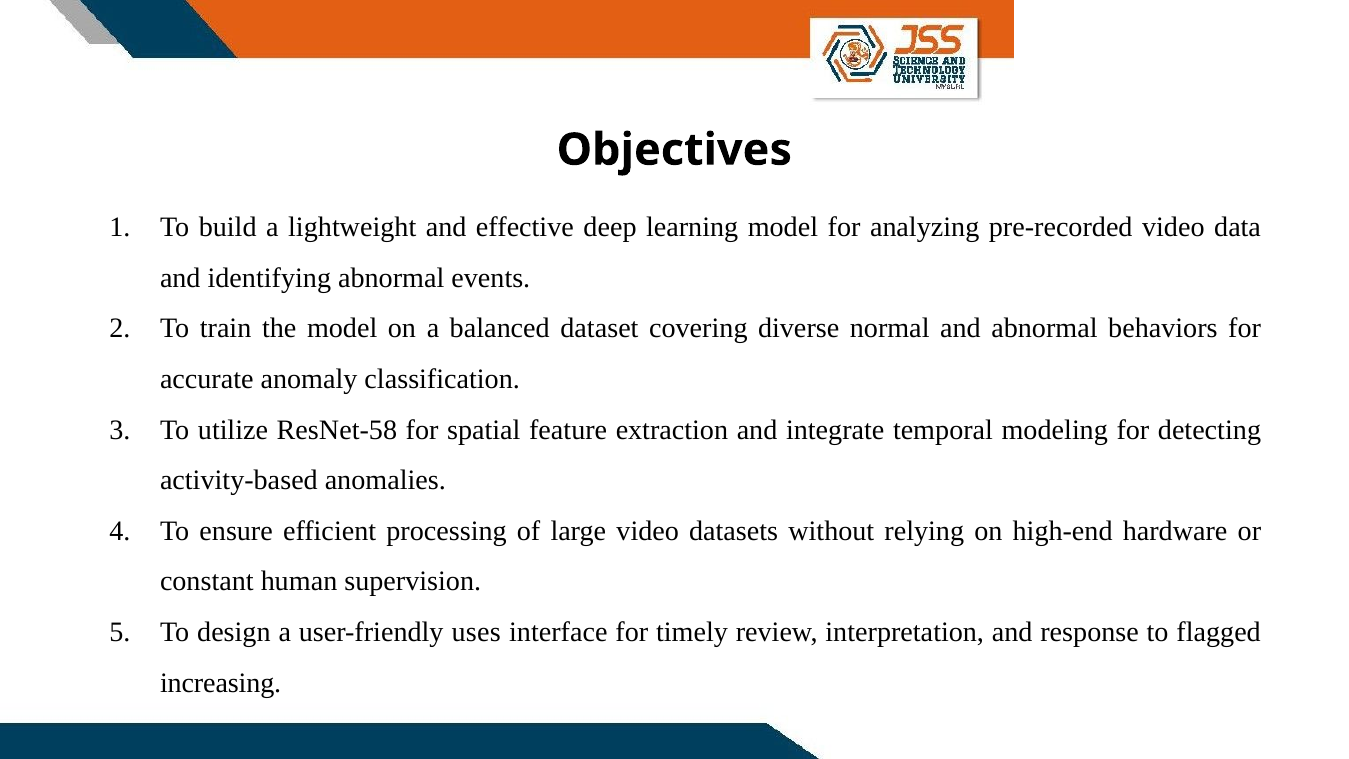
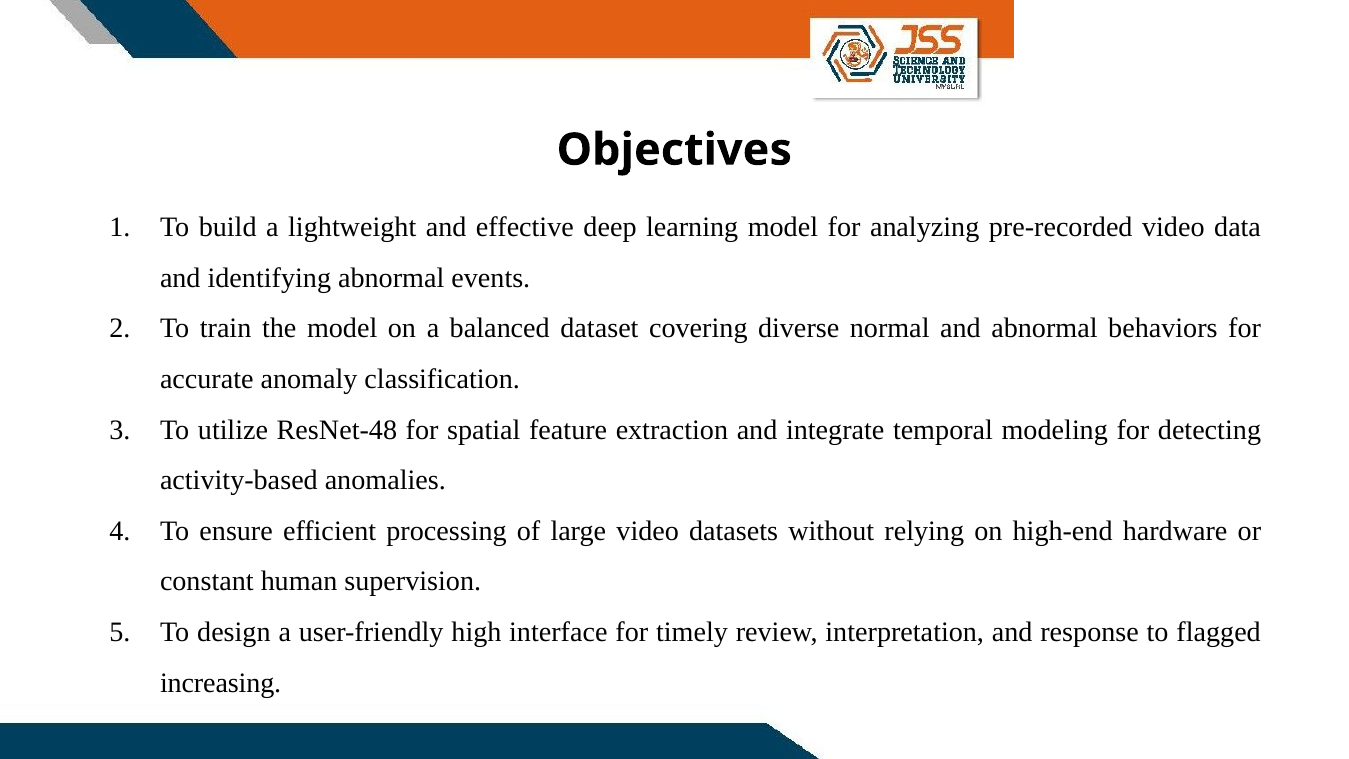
ResNet-58: ResNet-58 -> ResNet-48
uses: uses -> high
